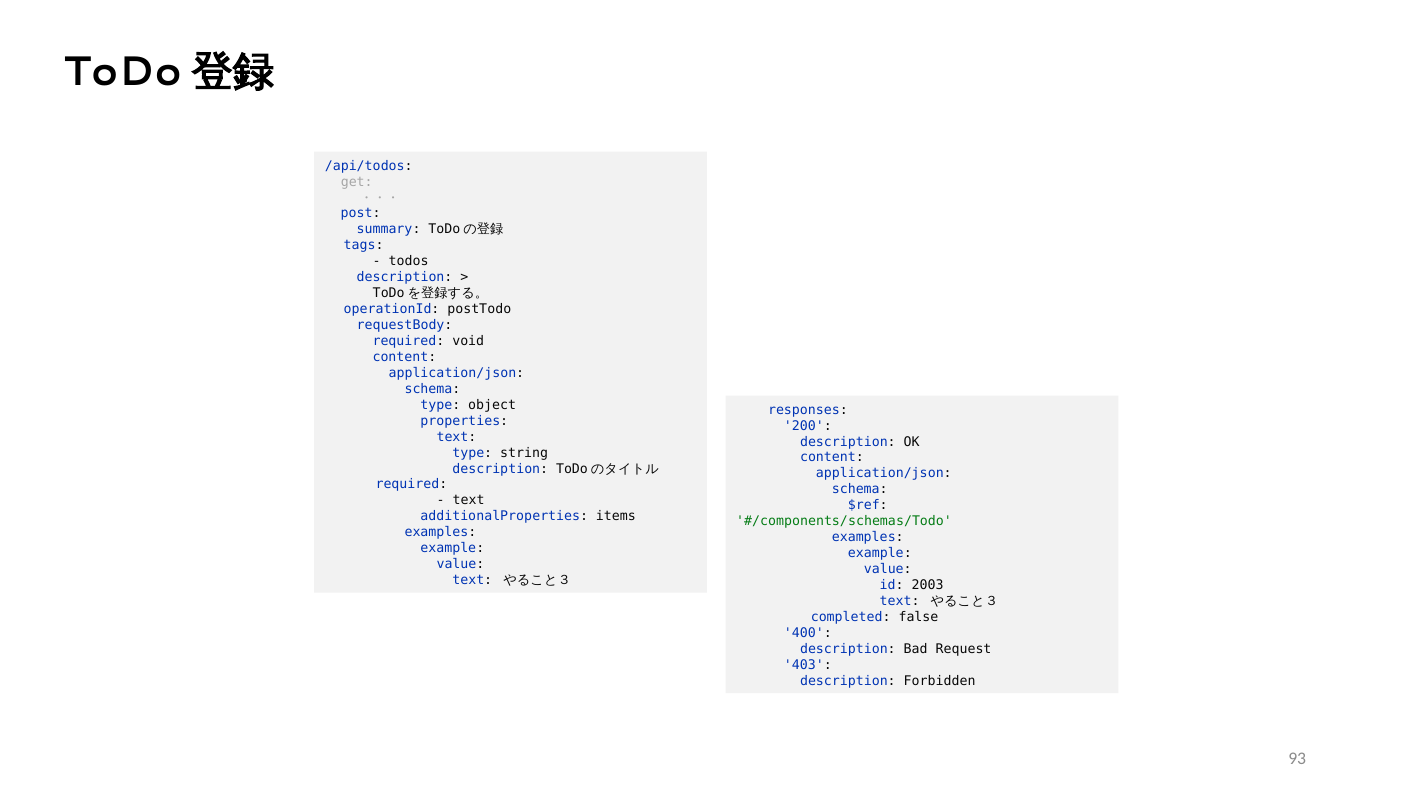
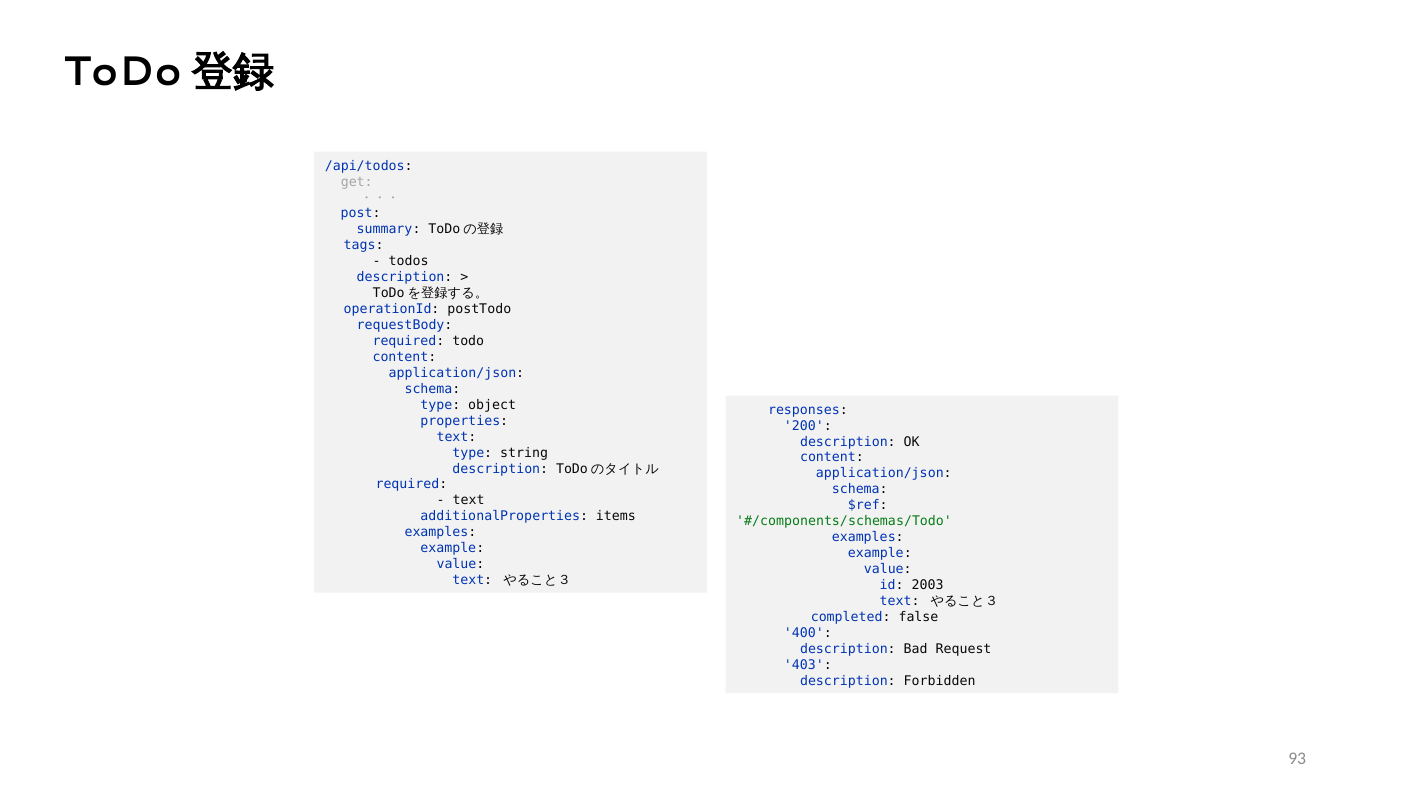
void: void -> todo
